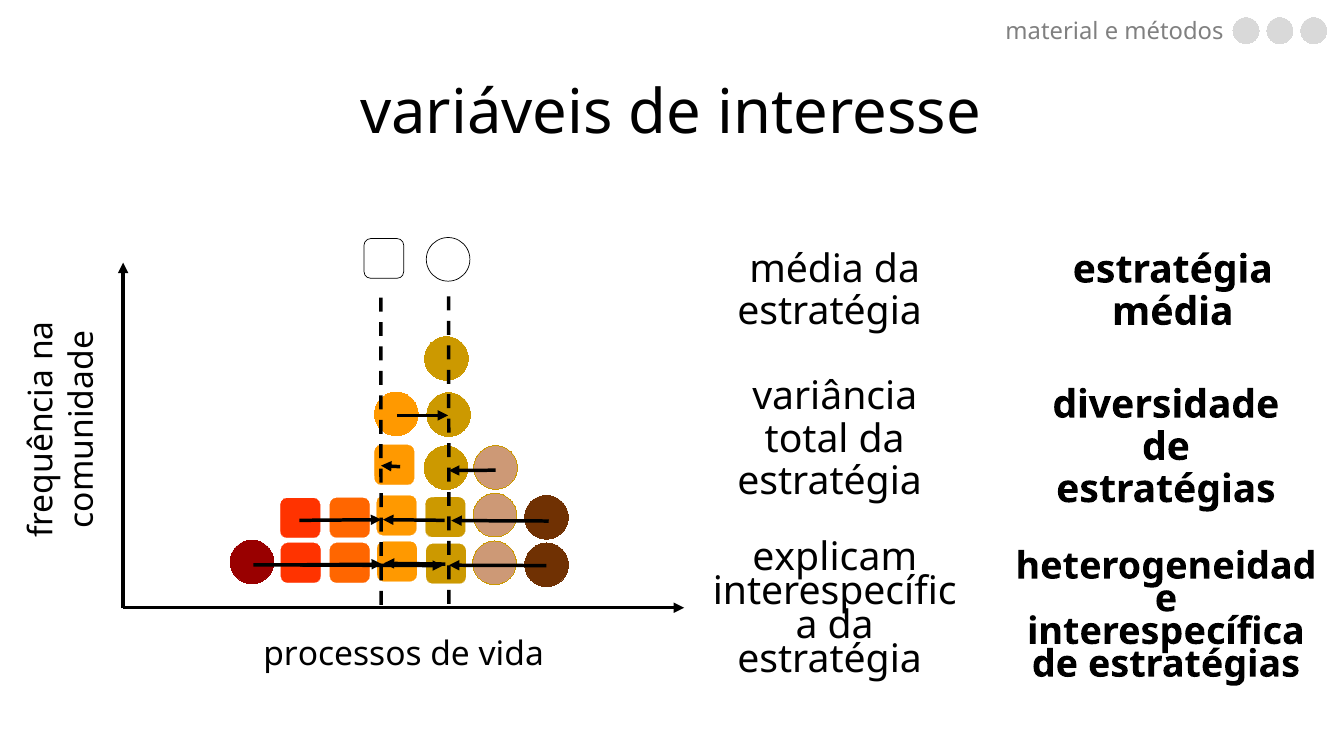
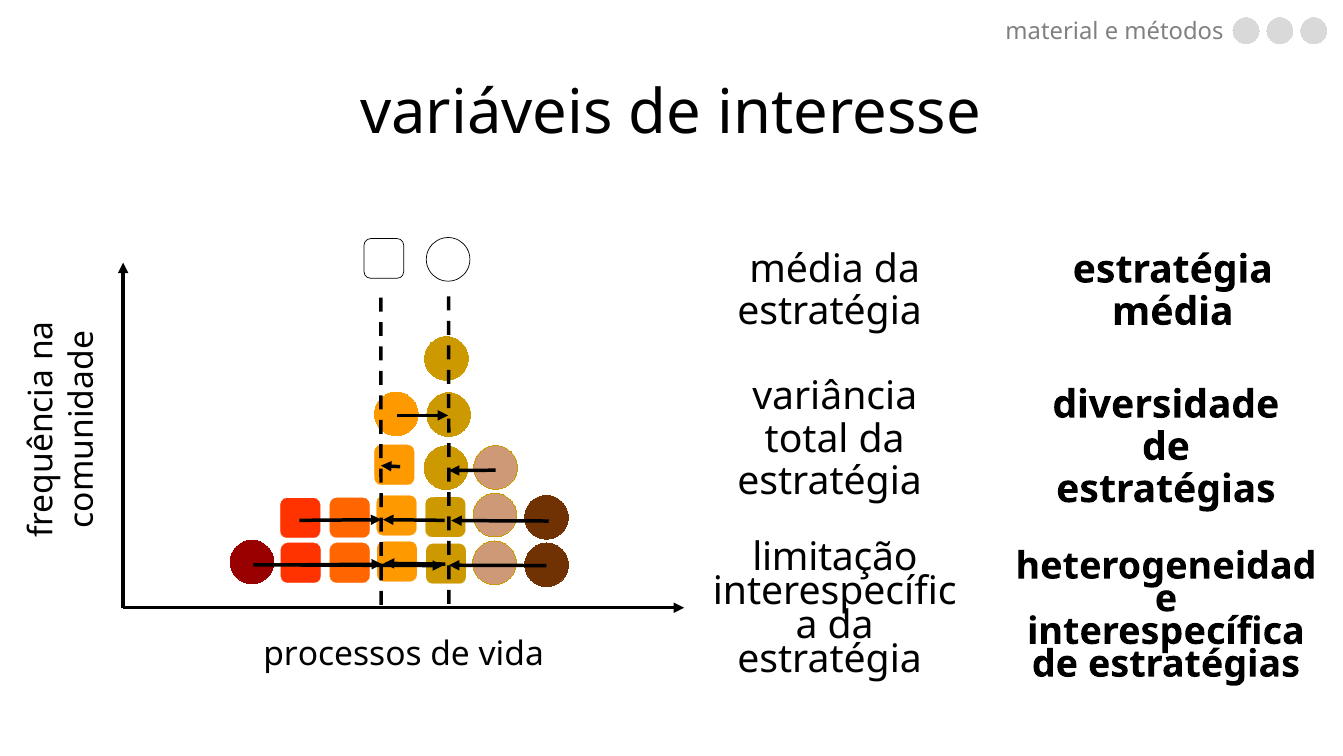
explicam: explicam -> limitação
